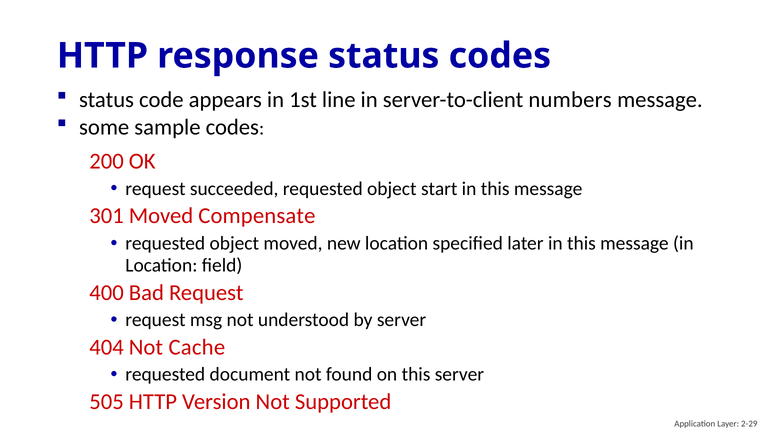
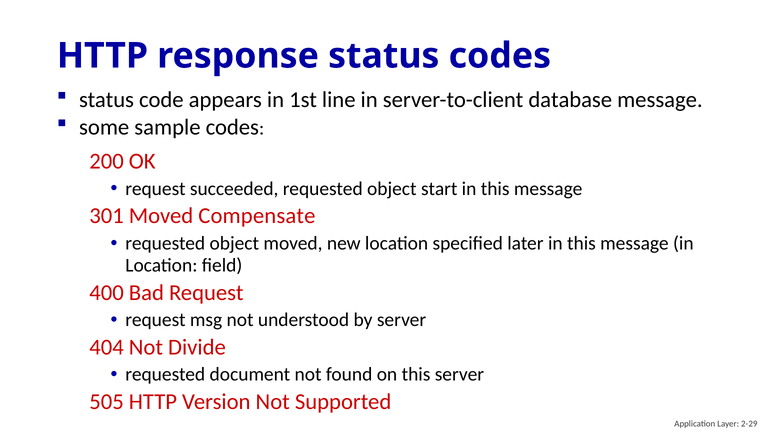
numbers: numbers -> database
Cache: Cache -> Divide
